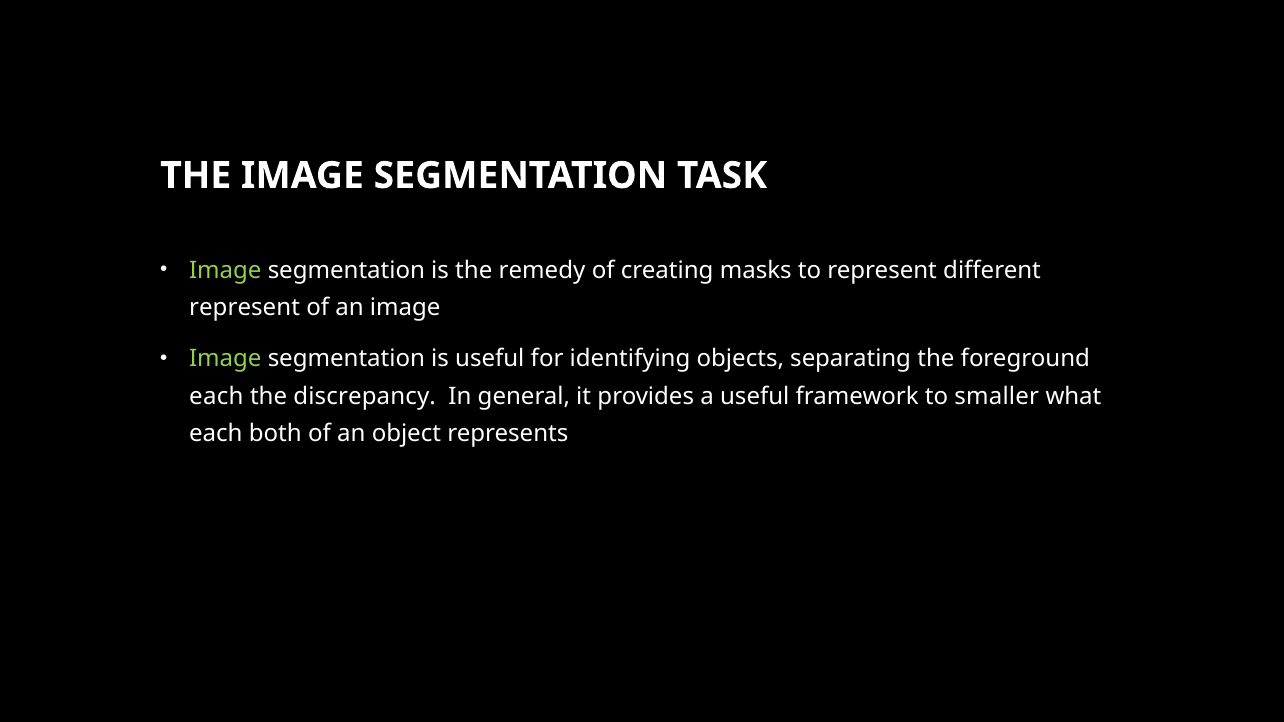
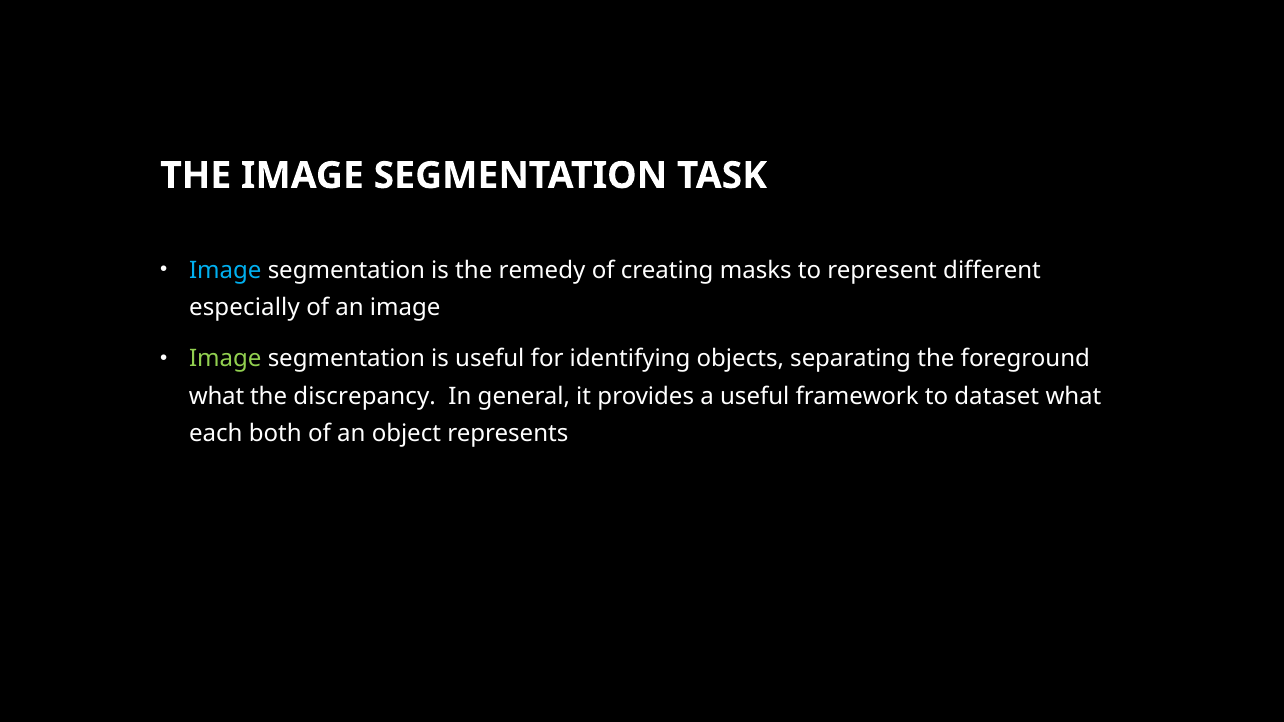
Image at (225, 270) colour: light green -> light blue
represent at (245, 308): represent -> especially
each at (216, 396): each -> what
smaller: smaller -> dataset
